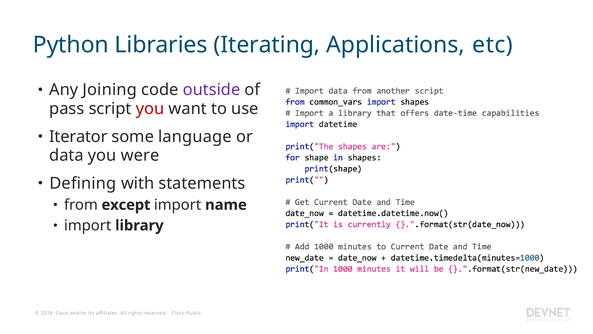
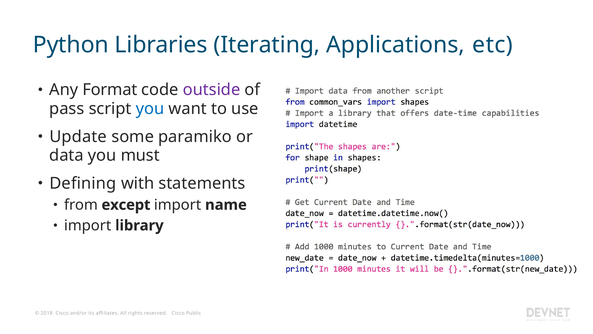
Joining: Joining -> Format
you at (150, 109) colour: red -> blue
Iterator: Iterator -> Update
language: language -> paramiko
were: were -> must
